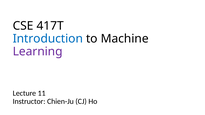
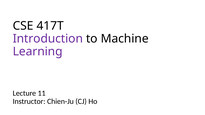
Introduction colour: blue -> purple
